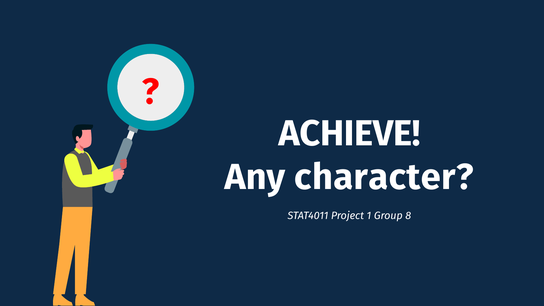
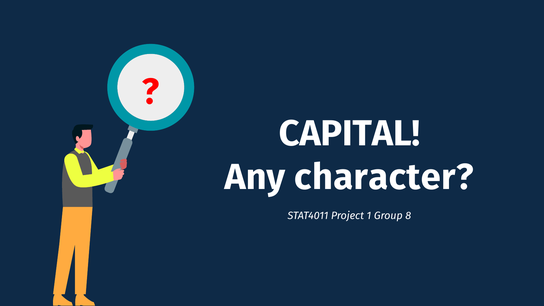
ACHIEVE: ACHIEVE -> CAPITAL
